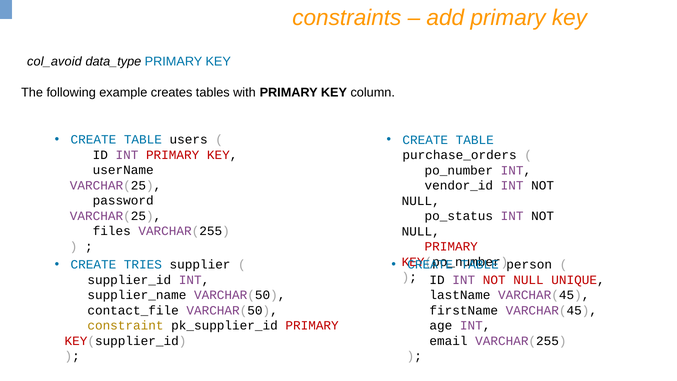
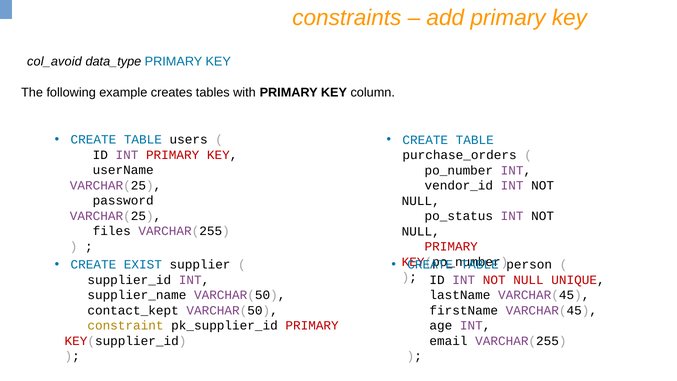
TRIES: TRIES -> EXIST
contact_file: contact_file -> contact_kept
